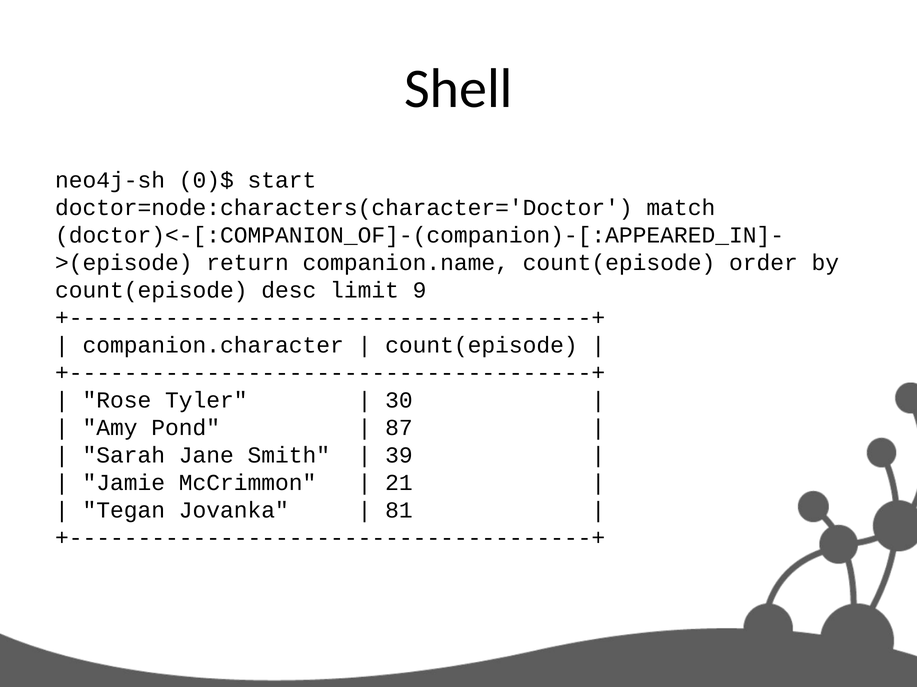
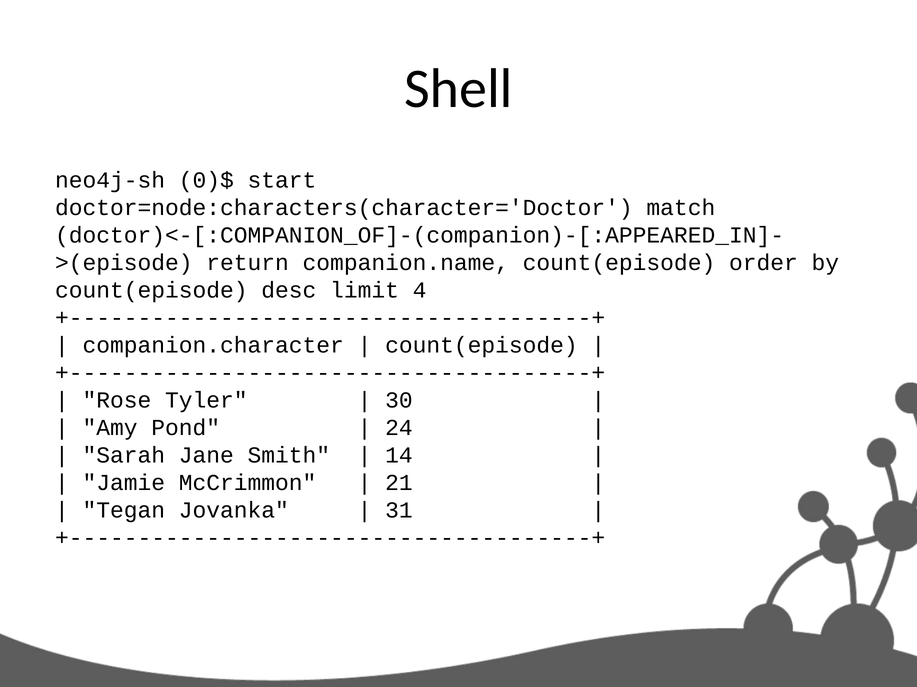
9: 9 -> 4
87: 87 -> 24
39: 39 -> 14
81: 81 -> 31
